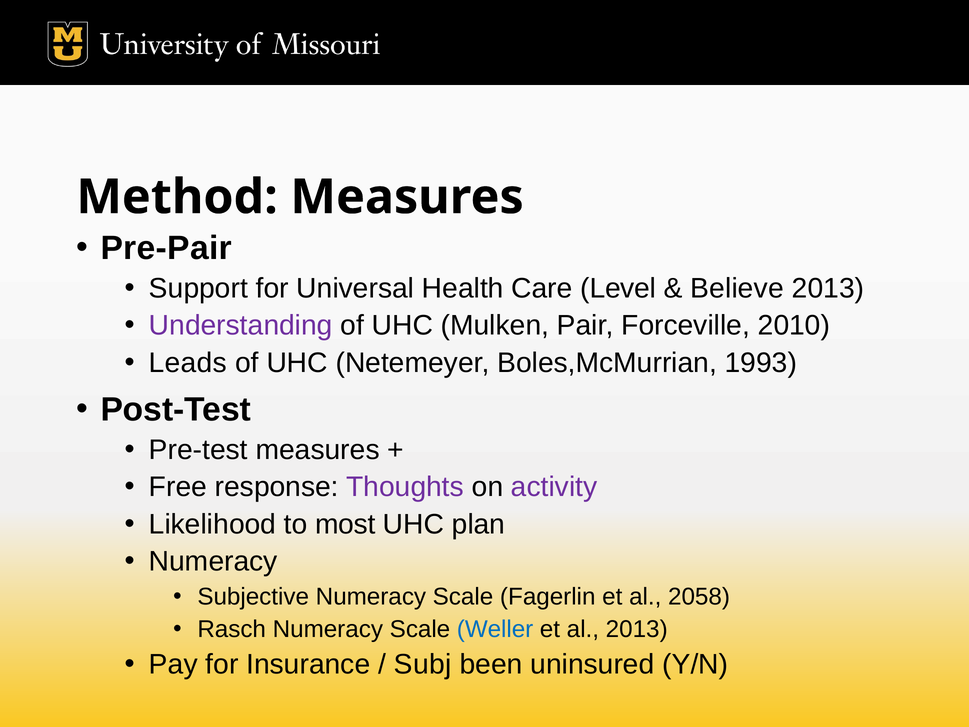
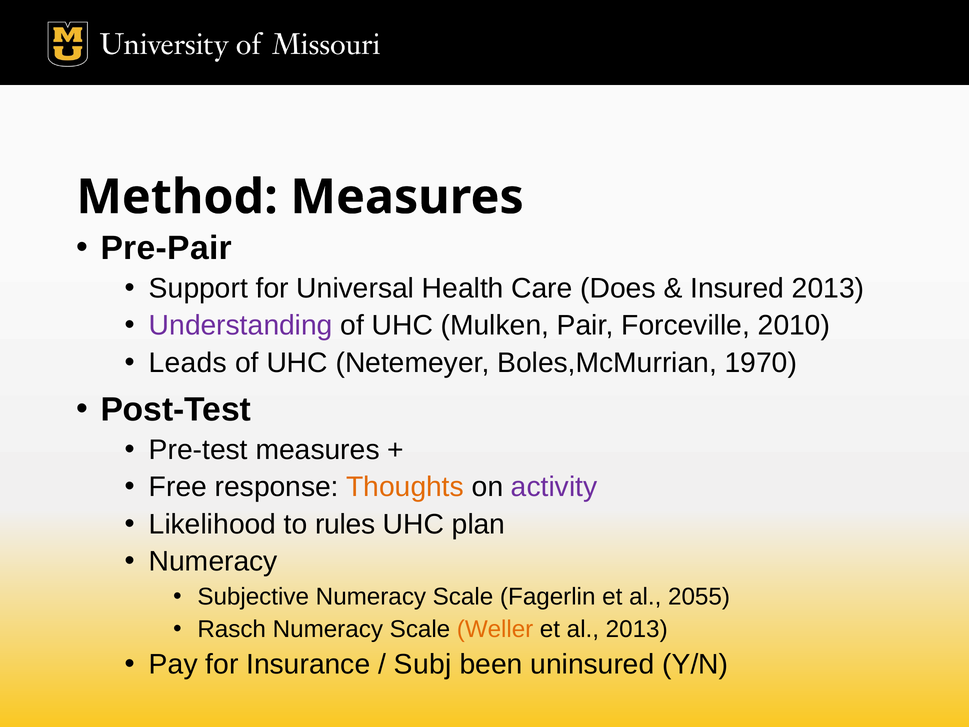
Level: Level -> Does
Believe: Believe -> Insured
1993: 1993 -> 1970
Thoughts colour: purple -> orange
most: most -> rules
2058: 2058 -> 2055
Weller colour: blue -> orange
